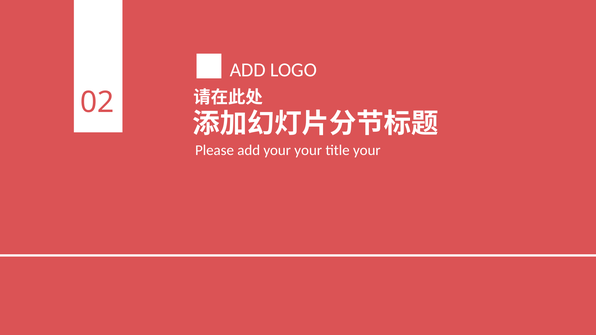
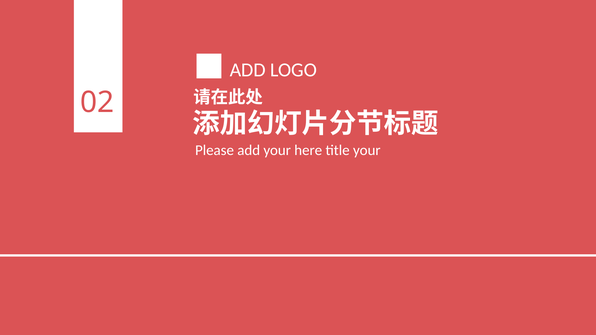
your your: your -> here
